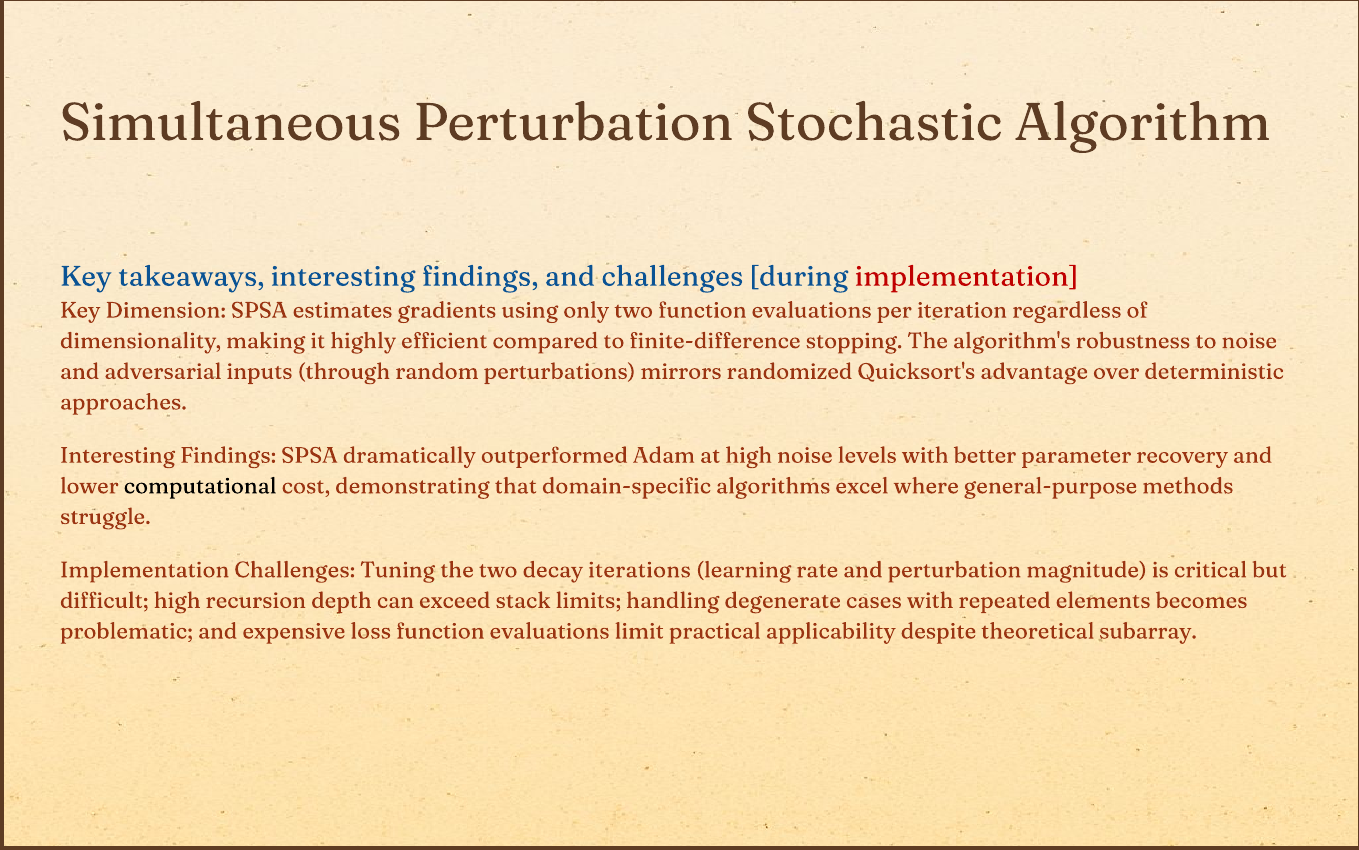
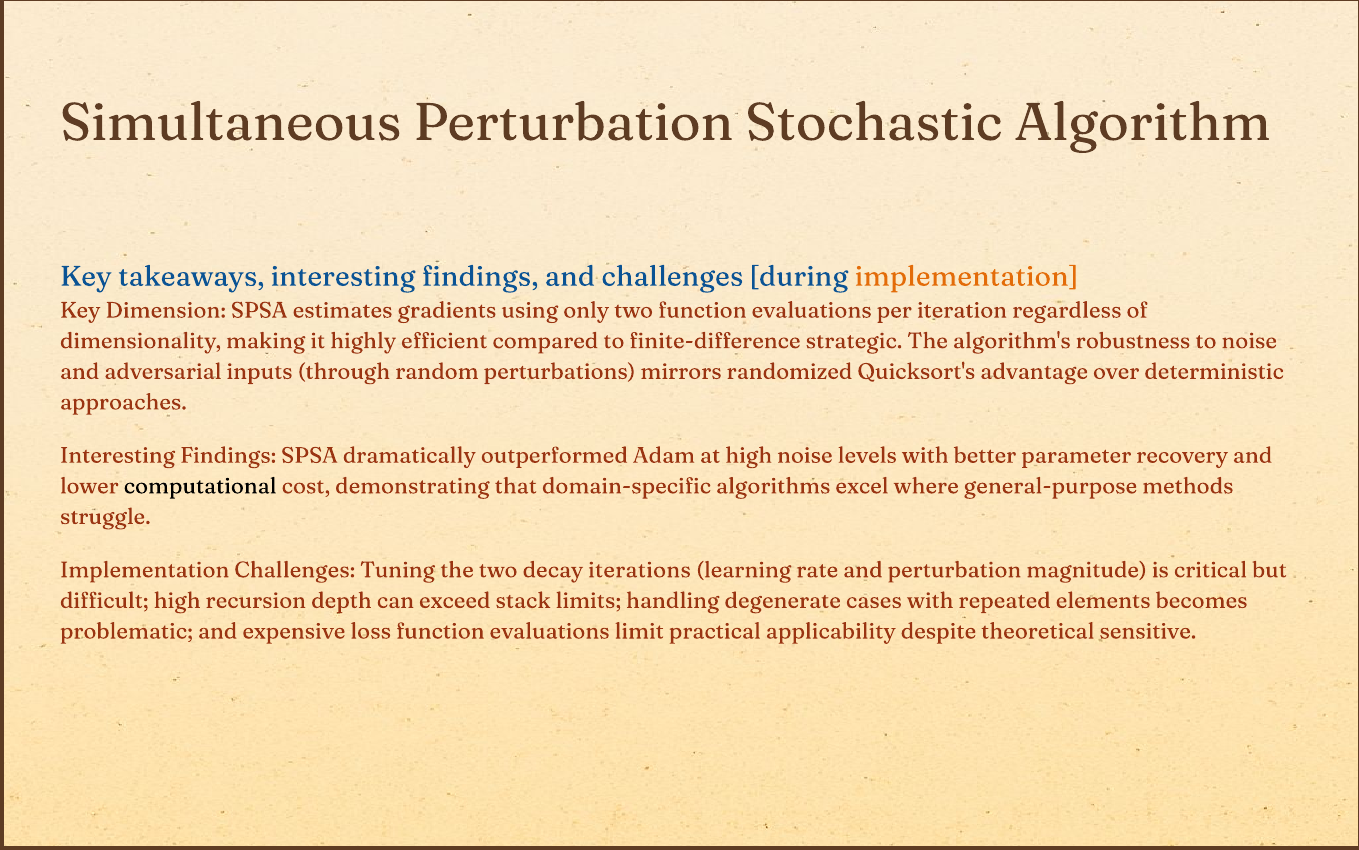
implementation at (966, 276) colour: red -> orange
stopping: stopping -> strategic
subarray: subarray -> sensitive
